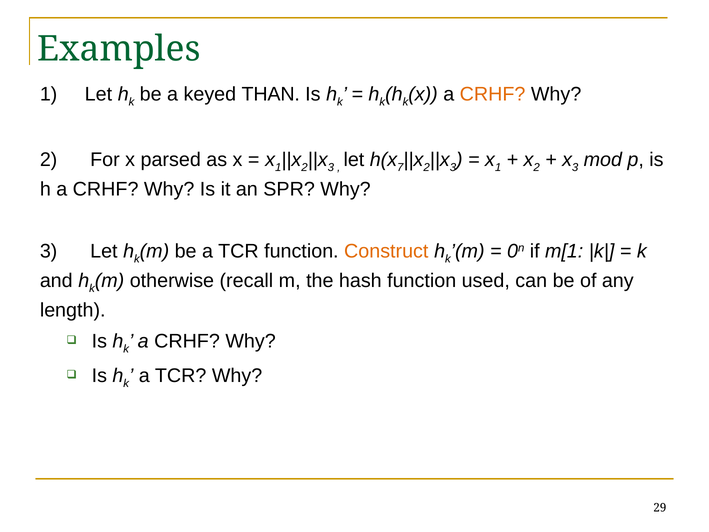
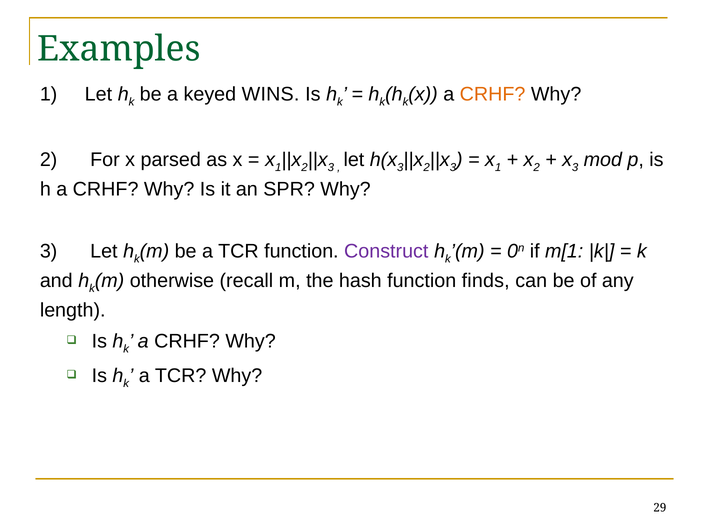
THAN: THAN -> WINS
7 at (400, 167): 7 -> 3
Construct colour: orange -> purple
used: used -> finds
